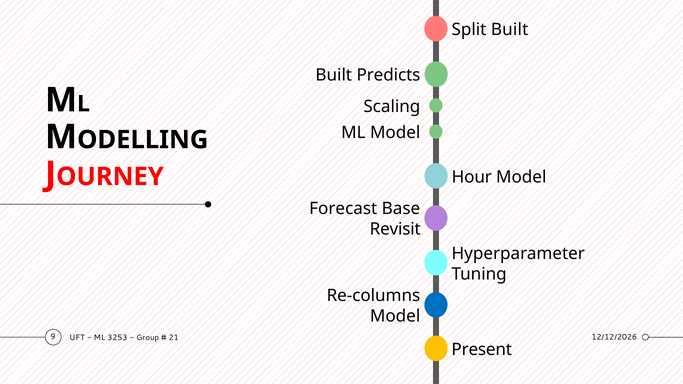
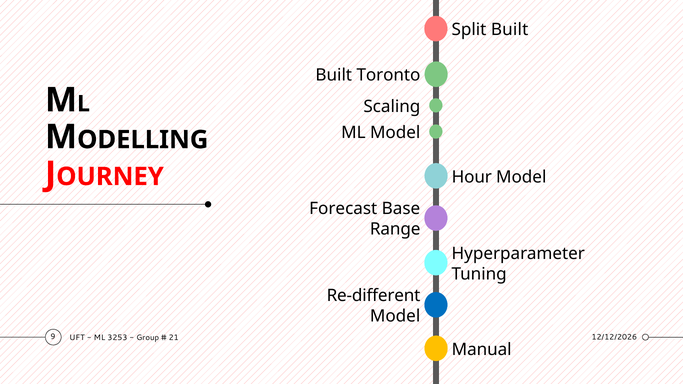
Predicts: Predicts -> Toronto
Revisit: Revisit -> Range
Re-columns: Re-columns -> Re-different
Present: Present -> Manual
